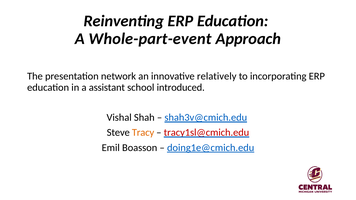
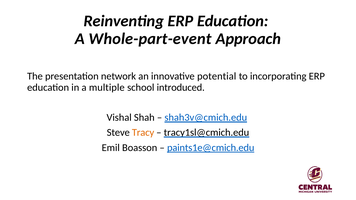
relatively: relatively -> potential
assistant: assistant -> multiple
tracy1sl@cmich.edu colour: red -> black
doing1e@cmich.edu: doing1e@cmich.edu -> paints1e@cmich.edu
